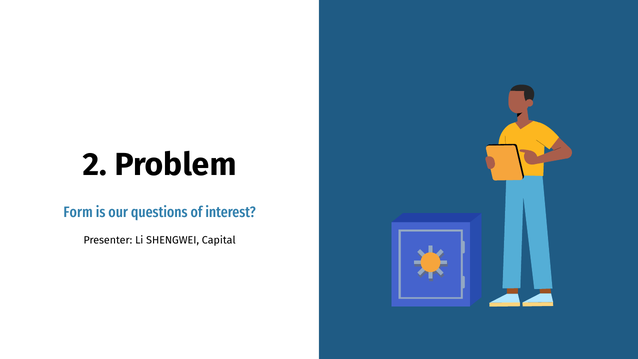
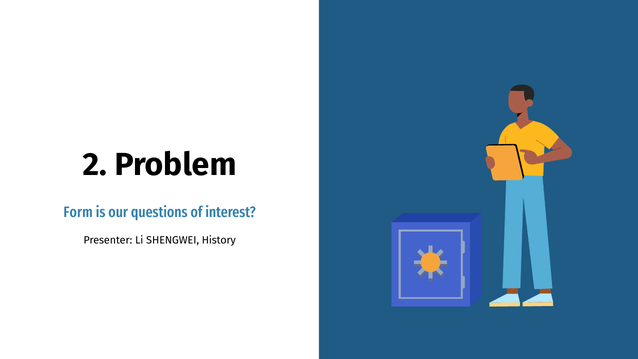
Capital: Capital -> History
